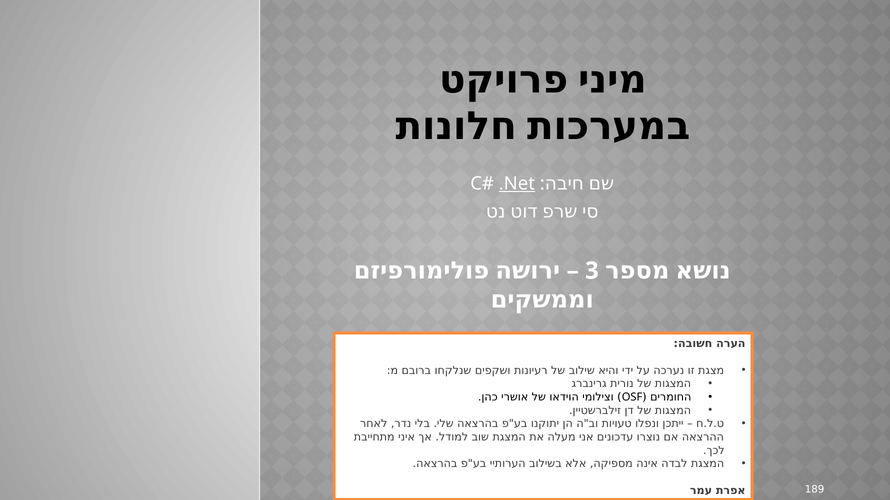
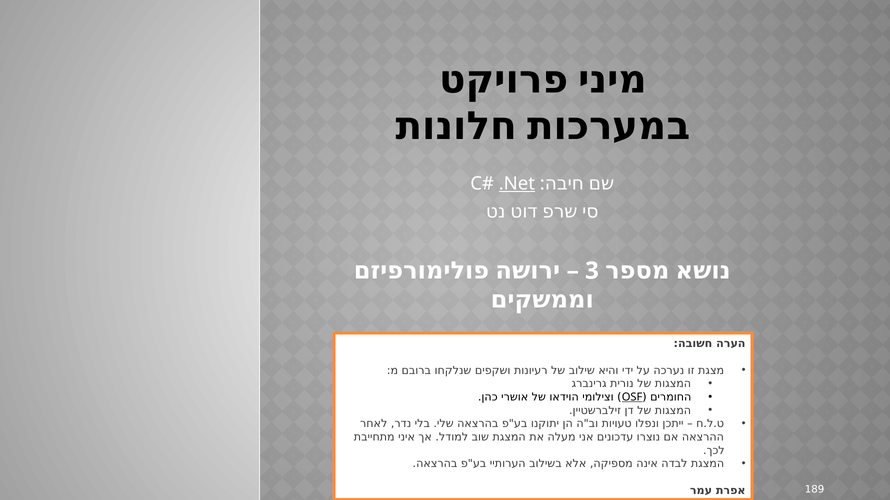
OSF underline: none -> present
